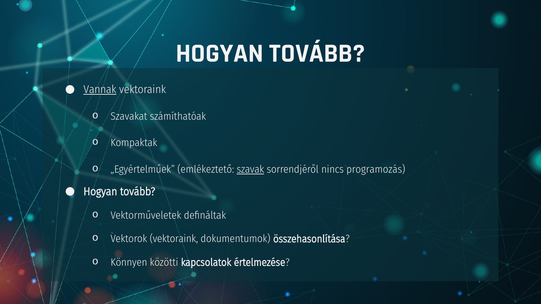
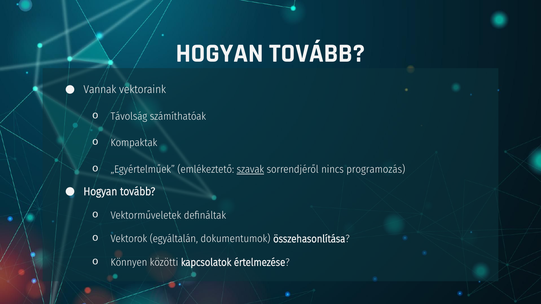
Vannak underline: present -> none
Szavakat: Szavakat -> Távolság
Vektorok vektoraink: vektoraink -> egyáltalán
